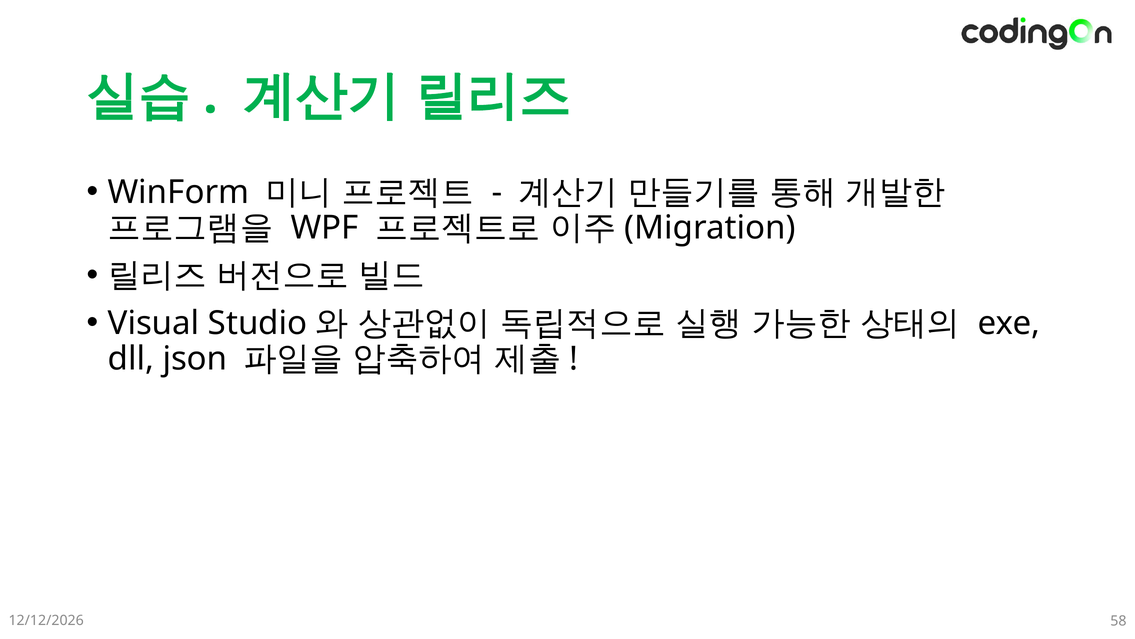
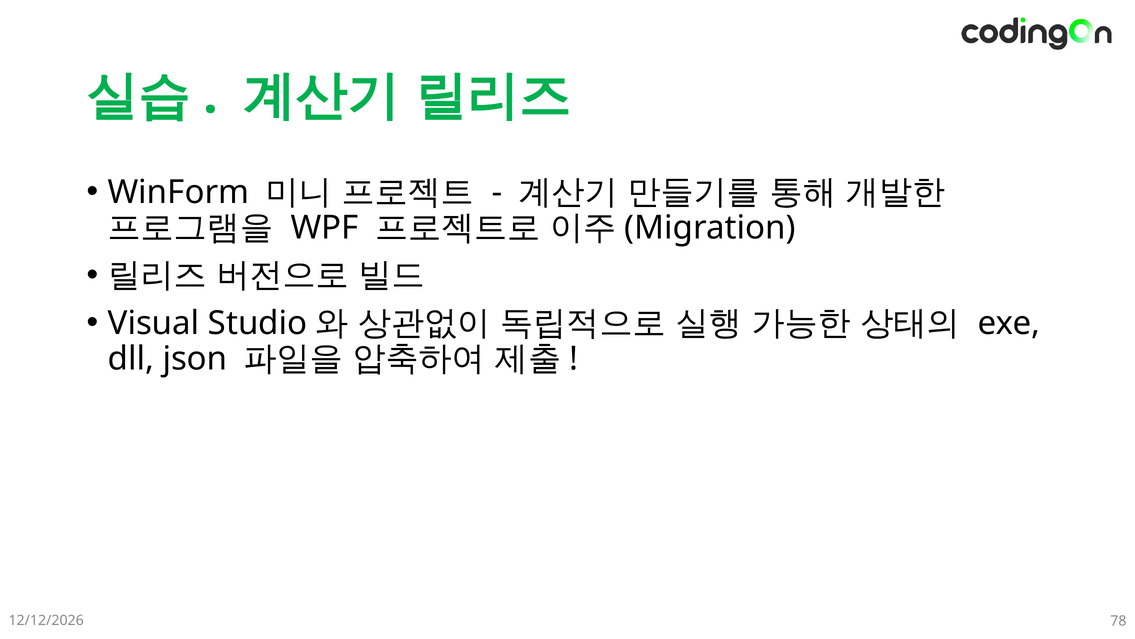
58: 58 -> 78
